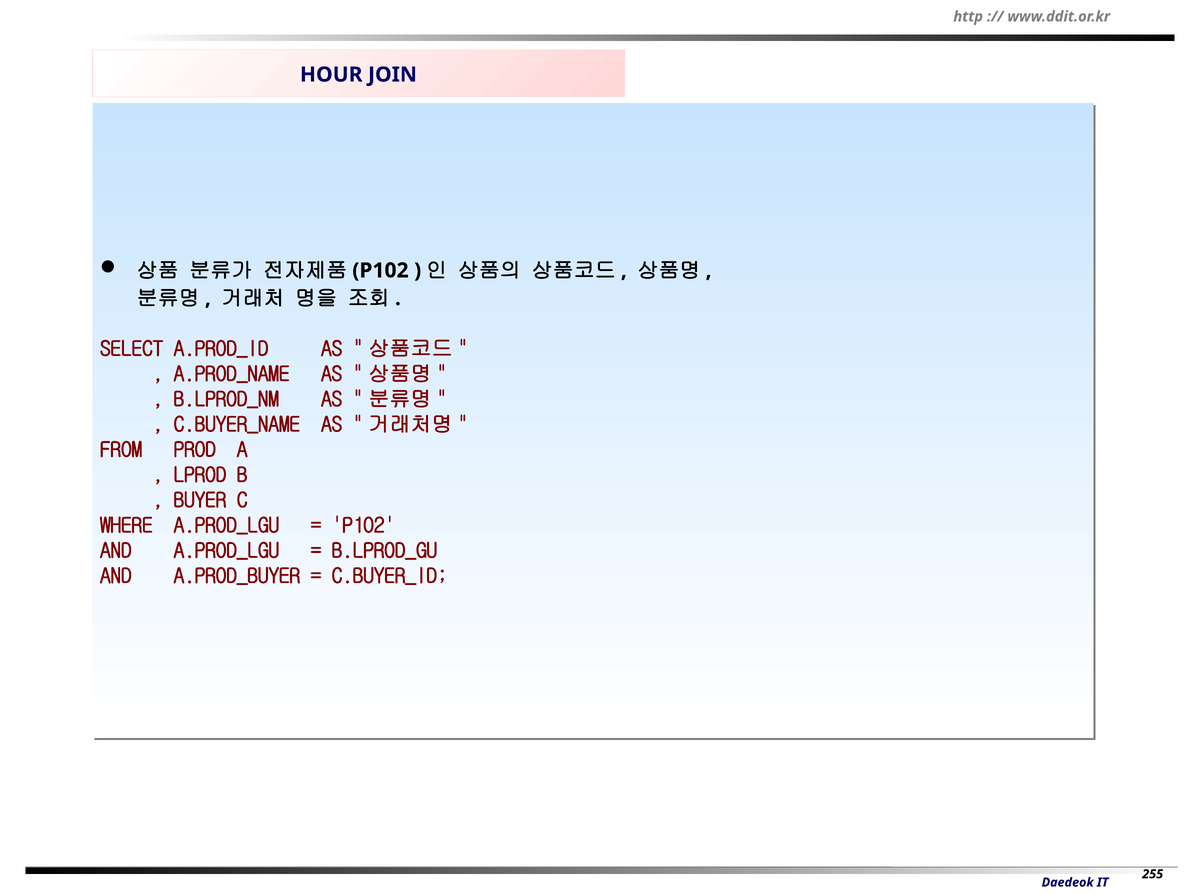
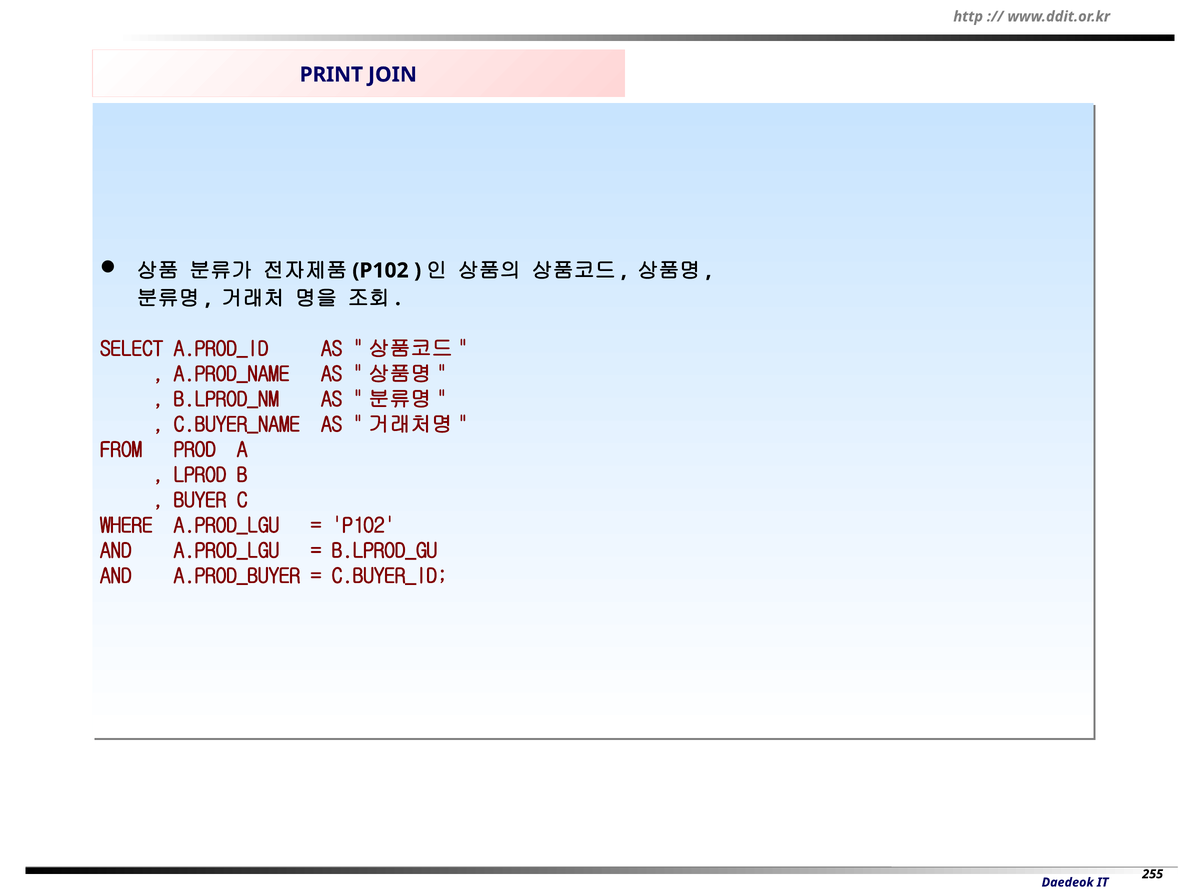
HOUR: HOUR -> PRINT
